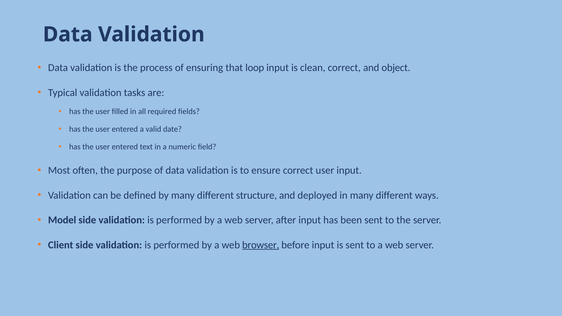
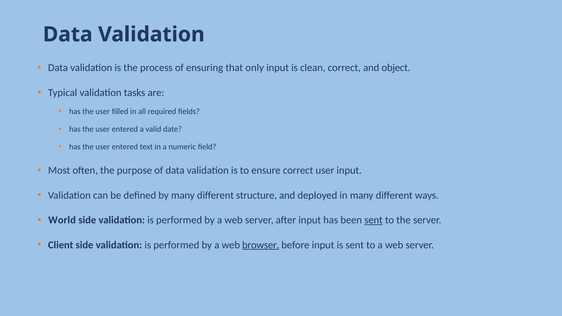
loop: loop -> only
Model: Model -> World
sent at (374, 220) underline: none -> present
